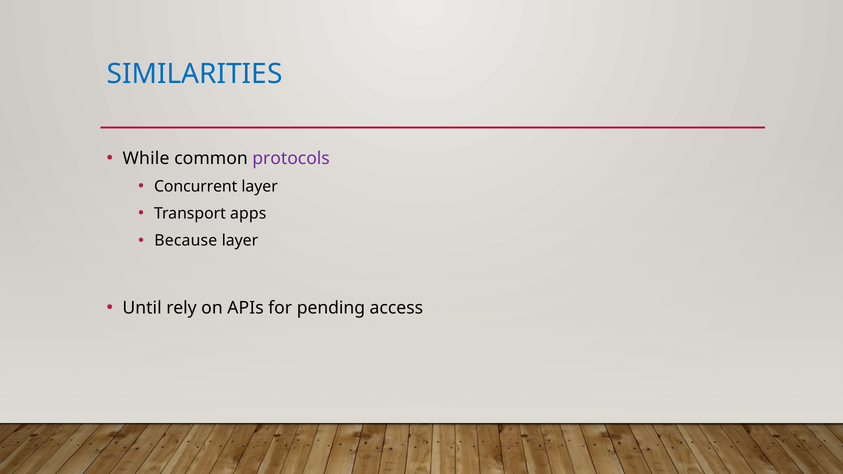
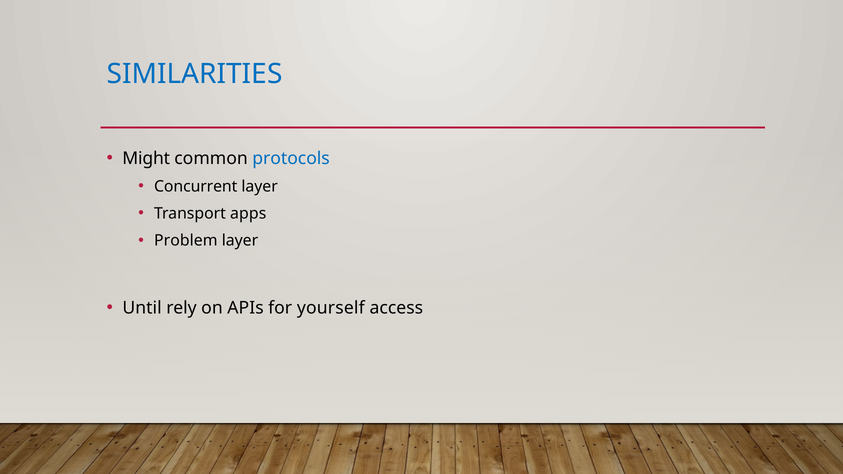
While: While -> Might
protocols colour: purple -> blue
Because: Because -> Problem
pending: pending -> yourself
